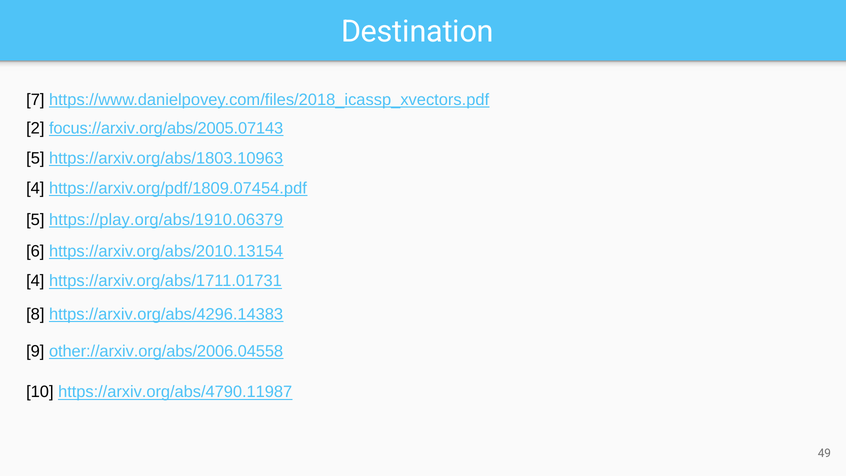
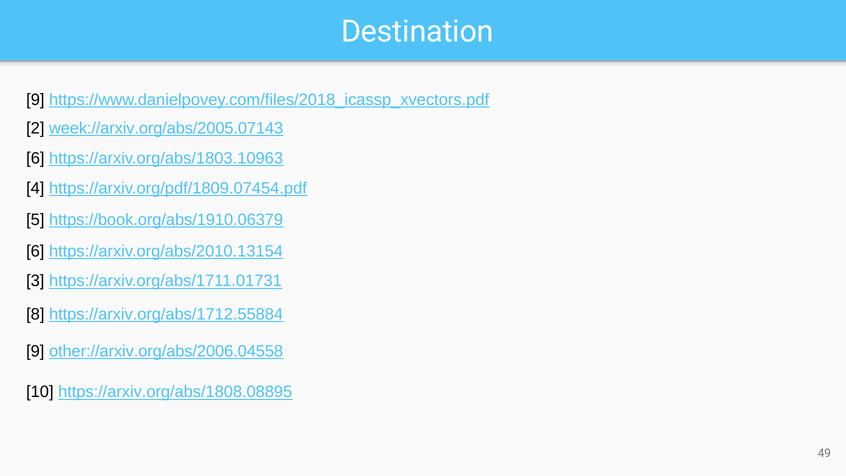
7 at (35, 100): 7 -> 9
focus://arxiv.org/abs/2005.07143: focus://arxiv.org/abs/2005.07143 -> week://arxiv.org/abs/2005.07143
5 at (35, 158): 5 -> 6
https://play.org/abs/1910.06379: https://play.org/abs/1910.06379 -> https://book.org/abs/1910.06379
4 at (35, 281): 4 -> 3
https://arxiv.org/abs/4296.14383: https://arxiv.org/abs/4296.14383 -> https://arxiv.org/abs/1712.55884
https://arxiv.org/abs/4790.11987: https://arxiv.org/abs/4790.11987 -> https://arxiv.org/abs/1808.08895
